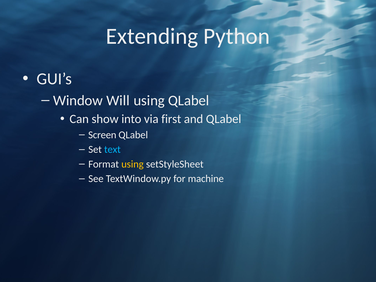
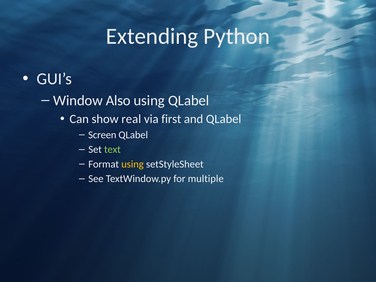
Will: Will -> Also
into: into -> real
text colour: light blue -> light green
machine: machine -> multiple
